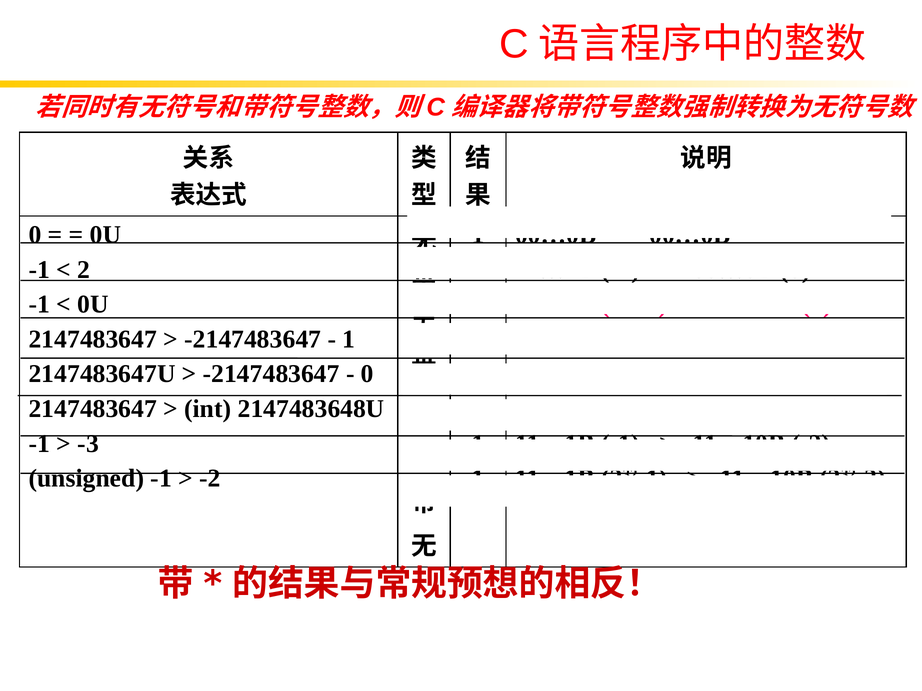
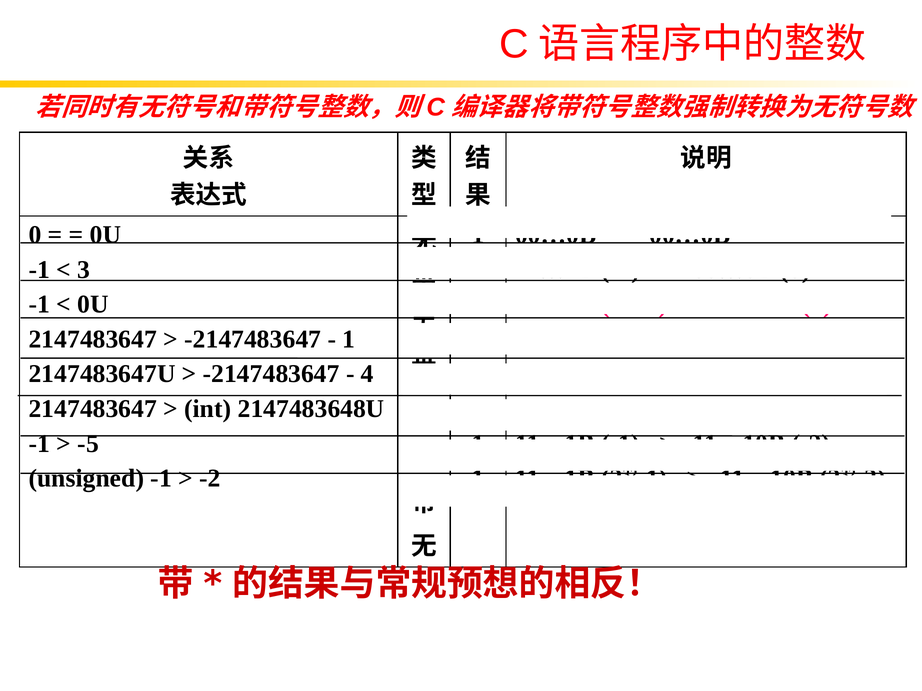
2: 2 -> 3
0 at (367, 374): 0 -> 4
-3: -3 -> -5
